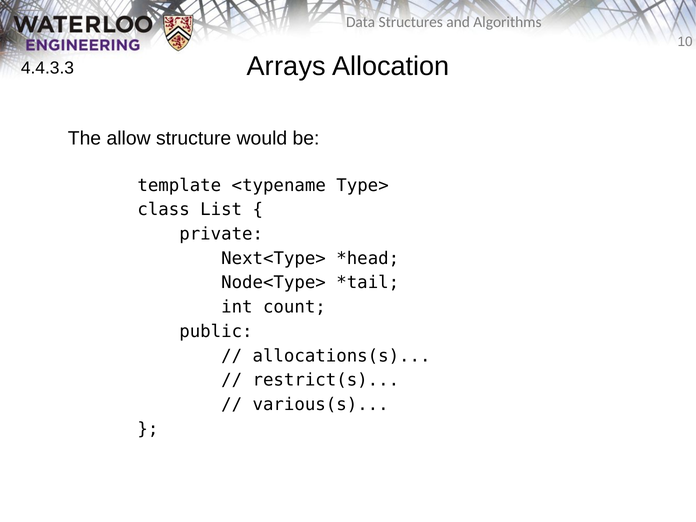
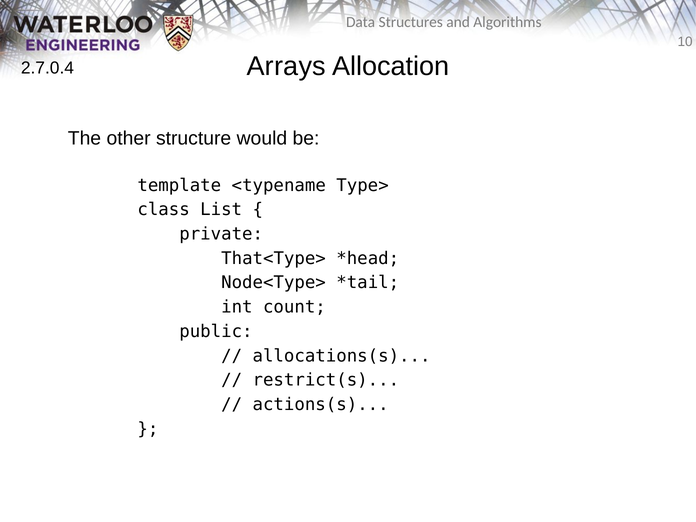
4.4.3.3: 4.4.3.3 -> 2.7.0.4
allow: allow -> other
Next<Type>: Next<Type> -> That<Type>
various(s: various(s -> actions(s
